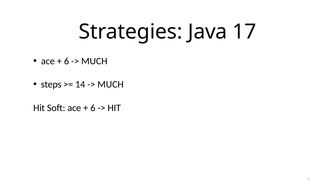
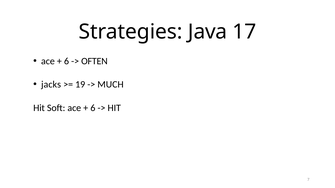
MUCH at (94, 61): MUCH -> OFTEN
steps: steps -> jacks
14: 14 -> 19
